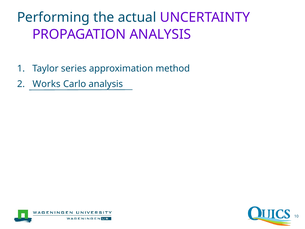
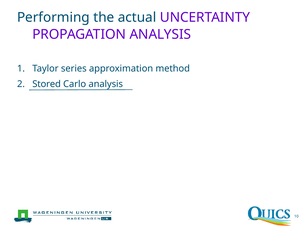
Works: Works -> Stored
